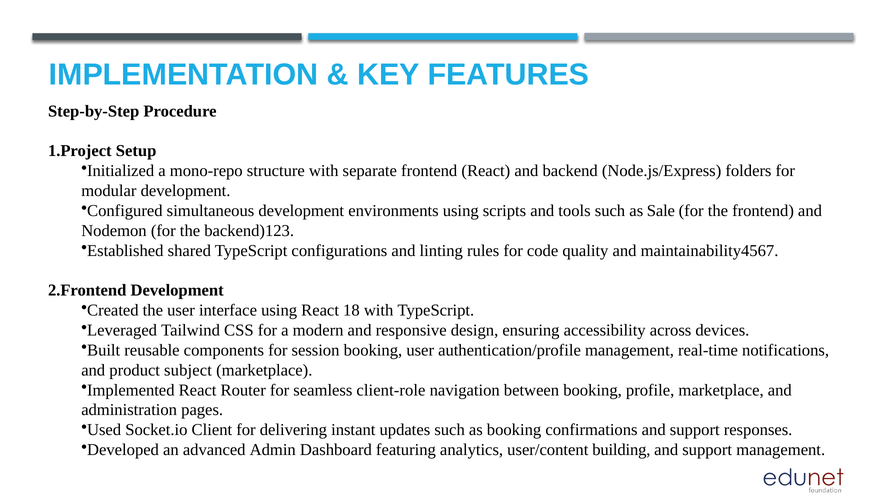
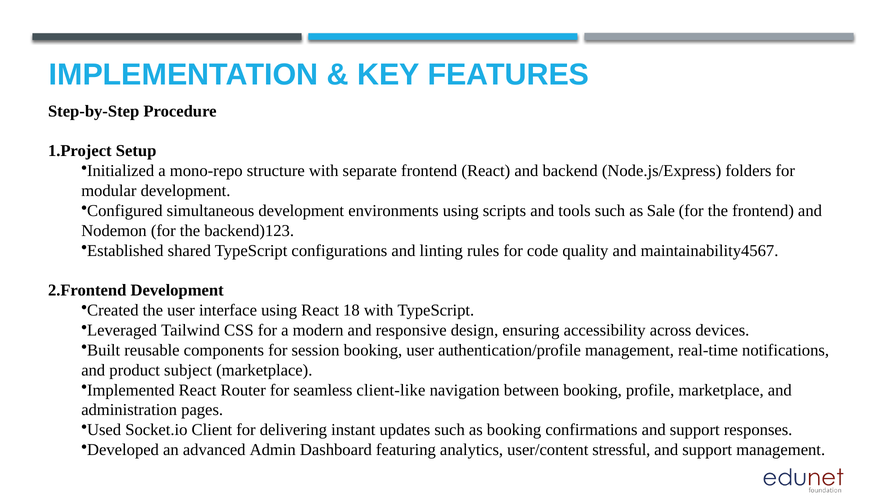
client-role: client-role -> client-like
building: building -> stressful
